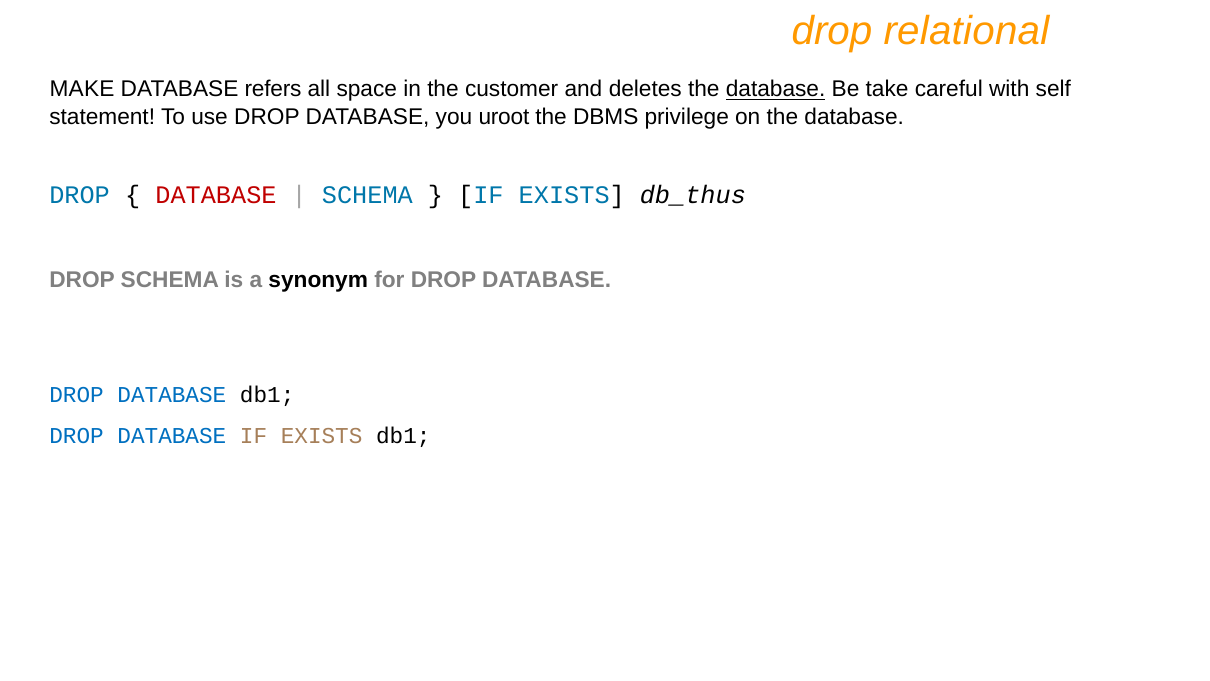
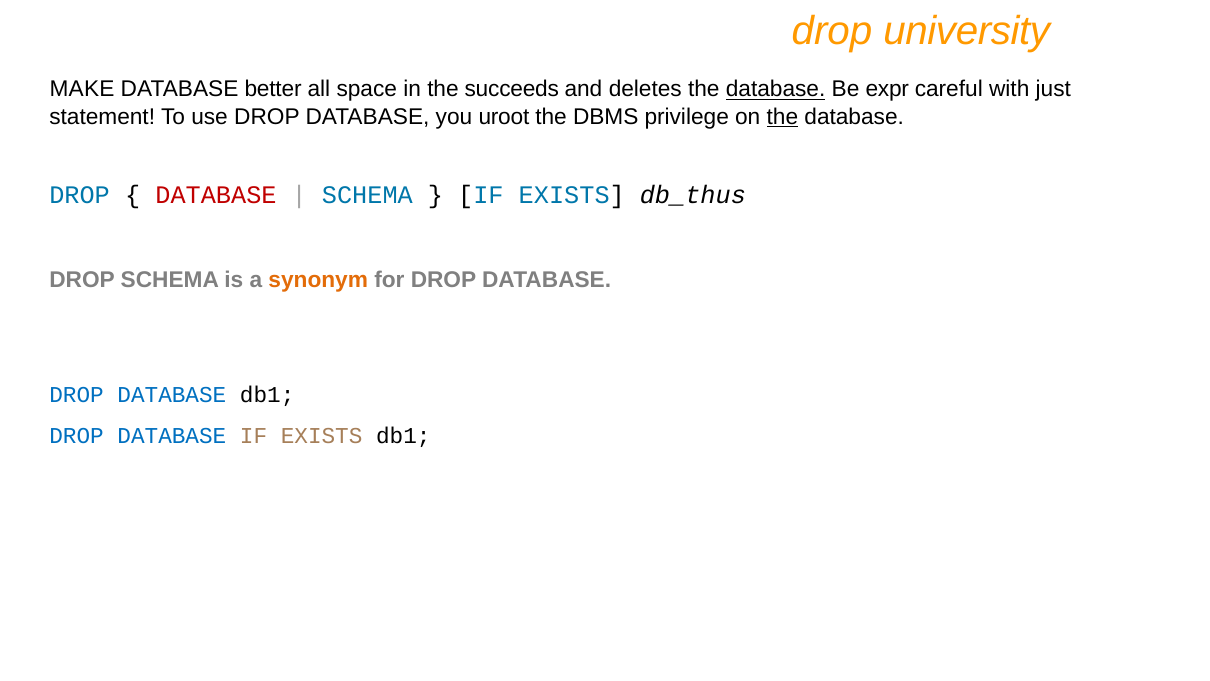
relational: relational -> university
refers: refers -> better
customer: customer -> succeeds
take: take -> expr
self: self -> just
the at (782, 117) underline: none -> present
synonym colour: black -> orange
